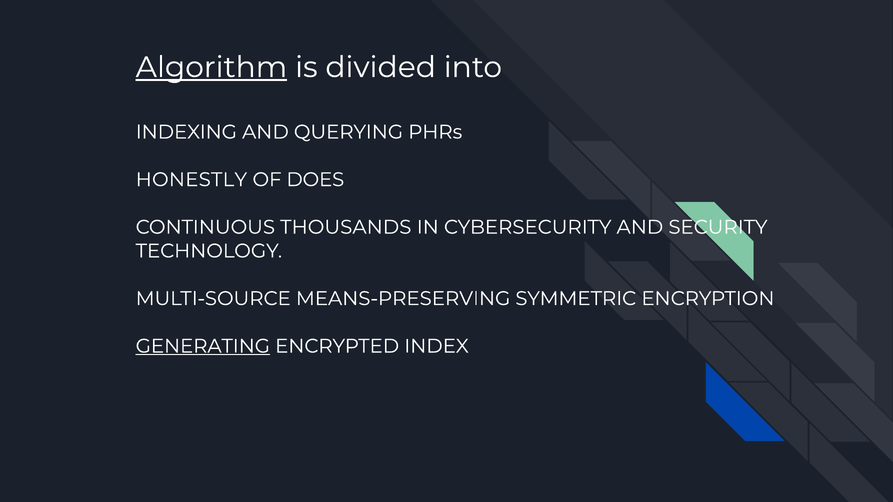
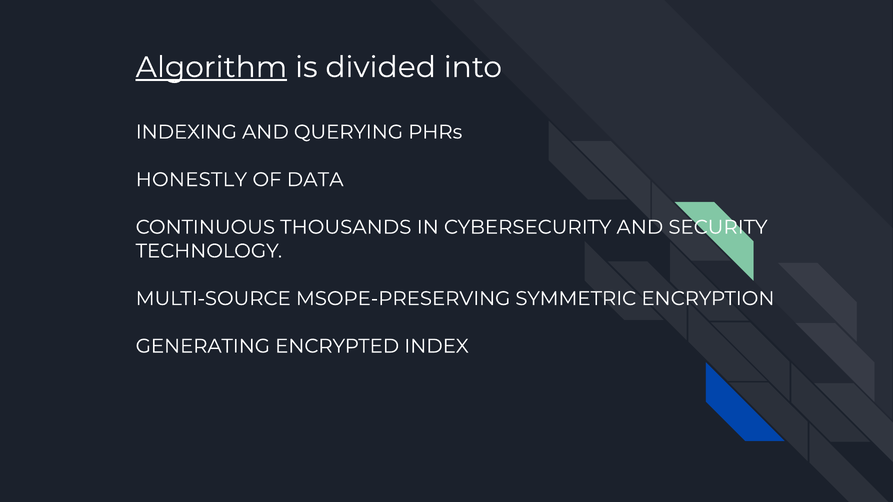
DOES: DOES -> DATA
MEANS-PRESERVING: MEANS-PRESERVING -> MSOPE-PRESERVING
GENERATING underline: present -> none
